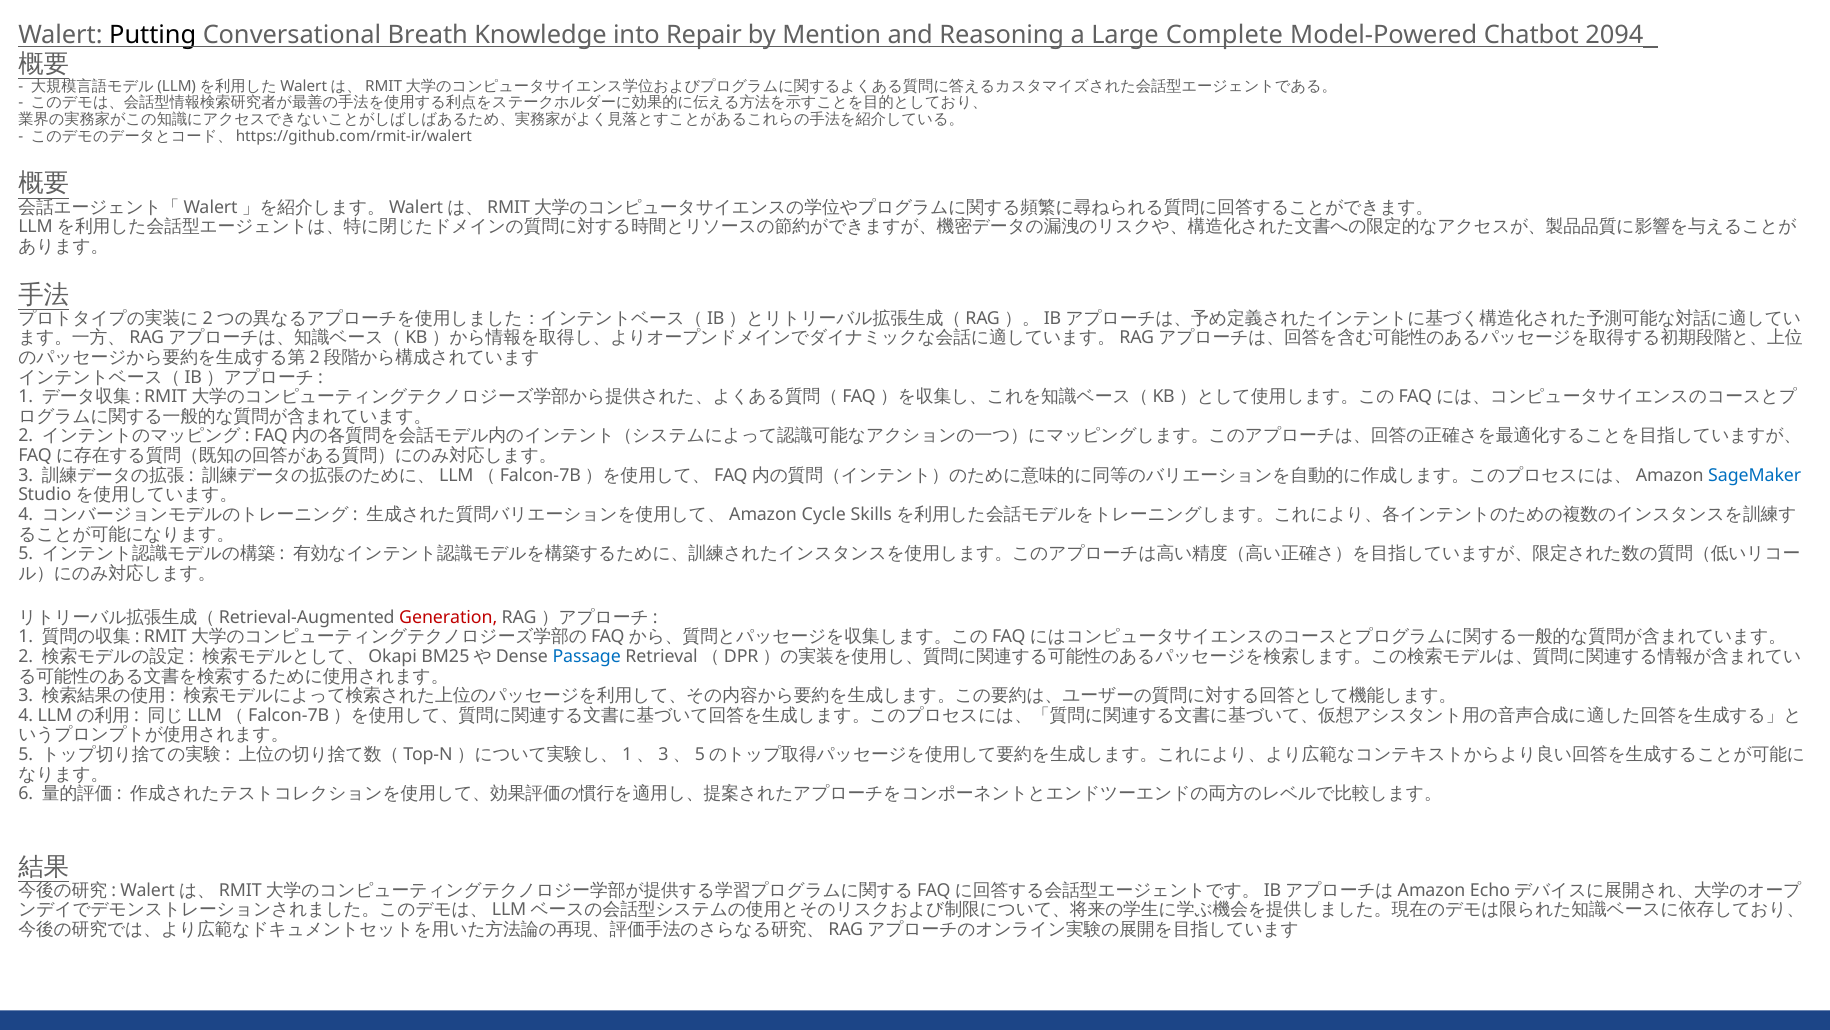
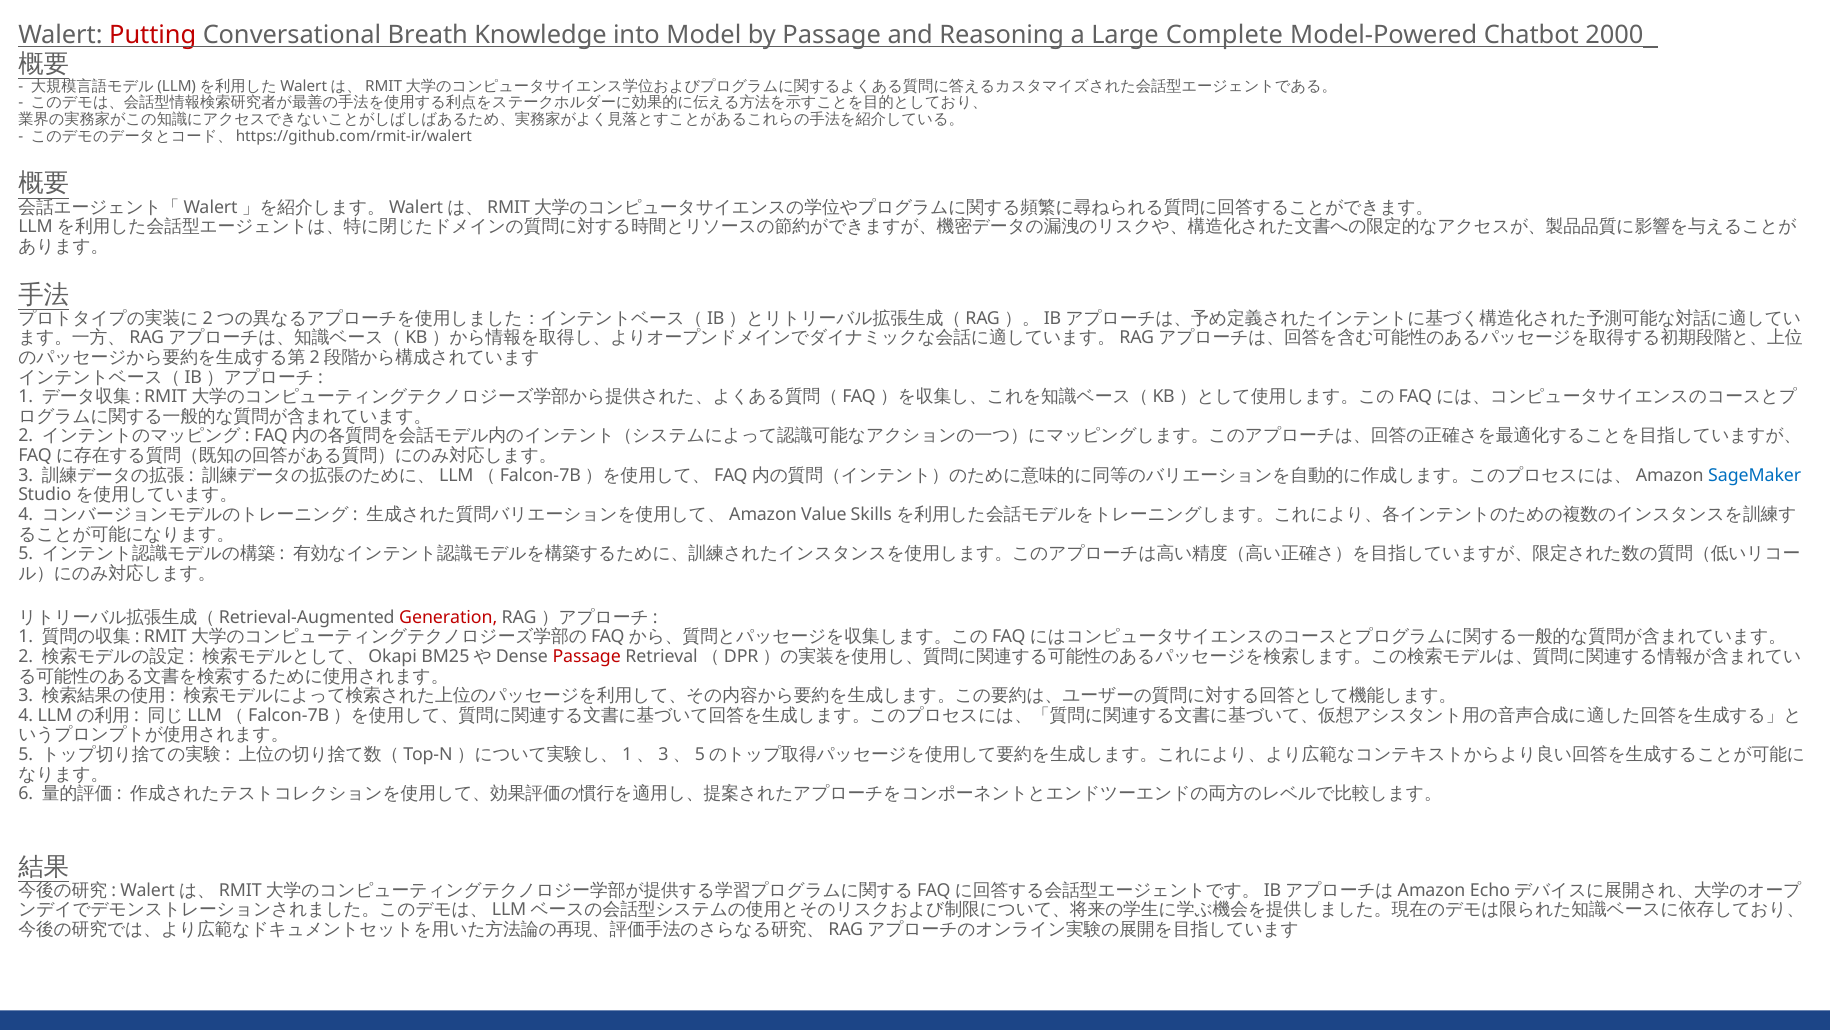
Putting colour: black -> red
Repair: Repair -> Model
by Mention: Mention -> Passage
2094: 2094 -> 2000
Cycle: Cycle -> Value
Passage at (587, 656) colour: blue -> red
